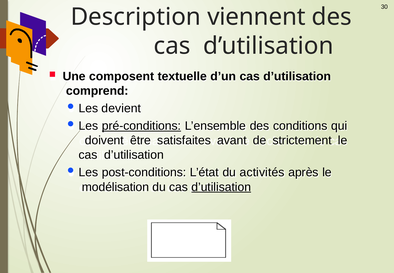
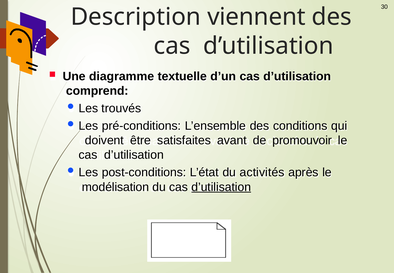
composent: composent -> diagramme
devient: devient -> trouvés
pré-conditions underline: present -> none
strictement: strictement -> promouvoir
